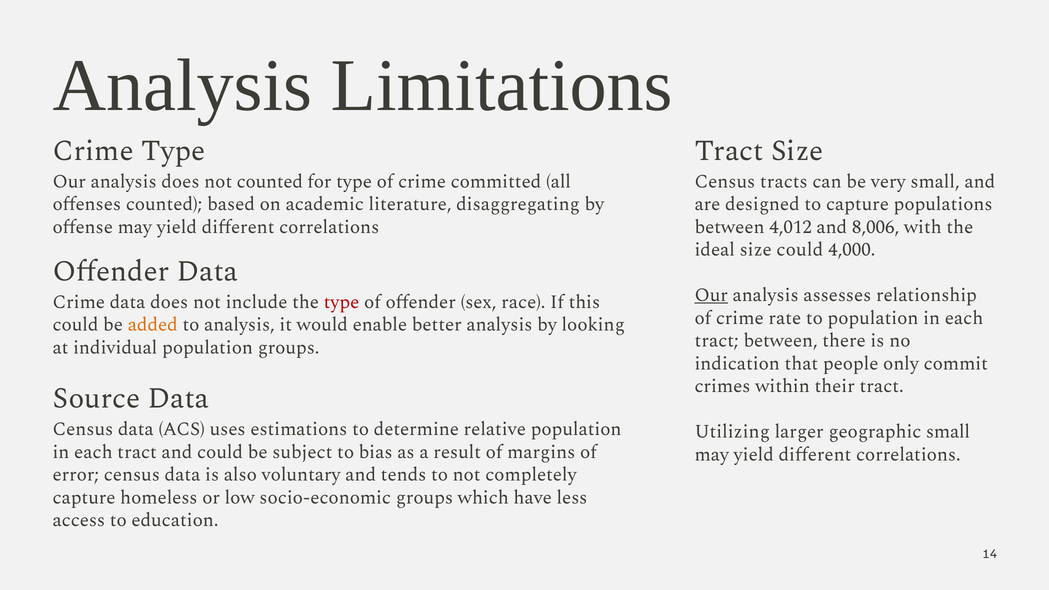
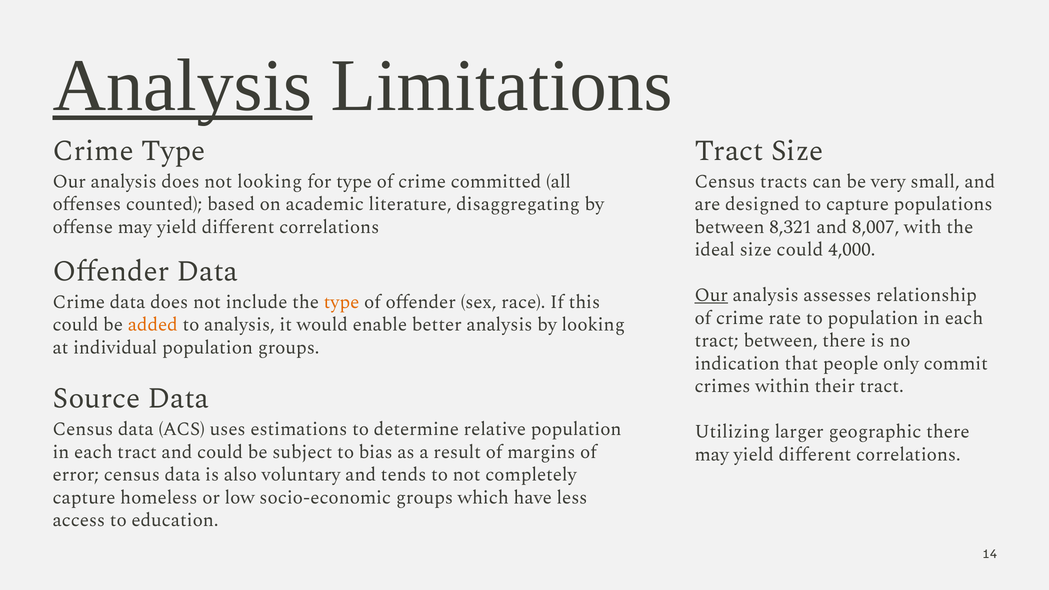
Analysis at (182, 86) underline: none -> present
not counted: counted -> looking
4,012: 4,012 -> 8,321
8,006: 8,006 -> 8,007
type at (342, 302) colour: red -> orange
geographic small: small -> there
